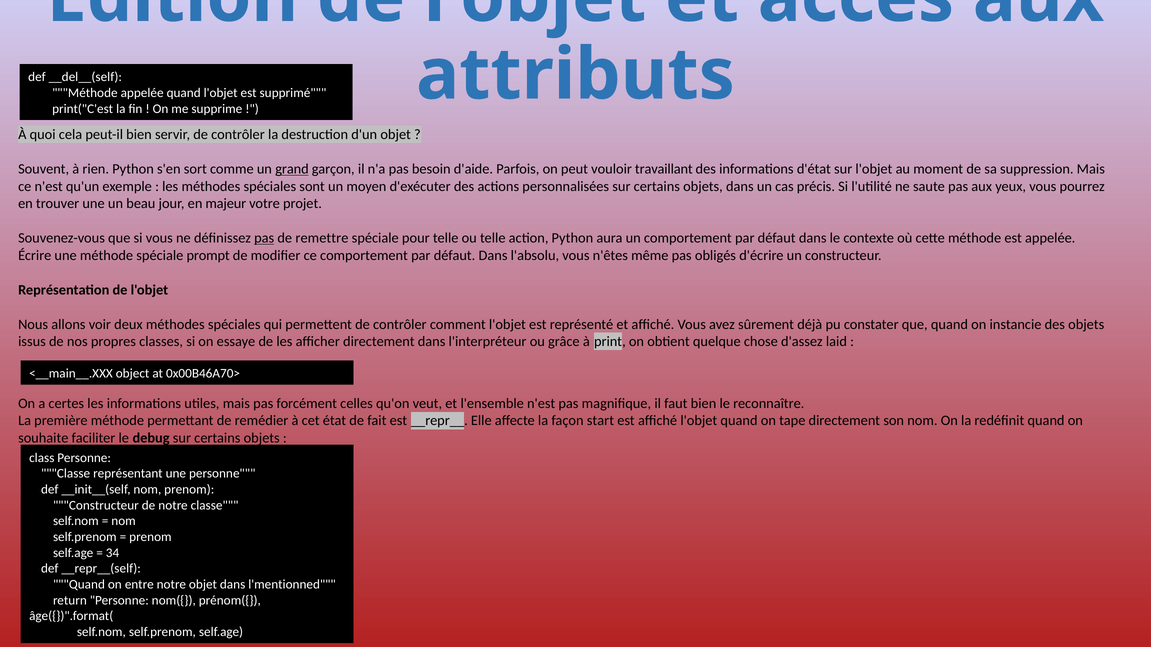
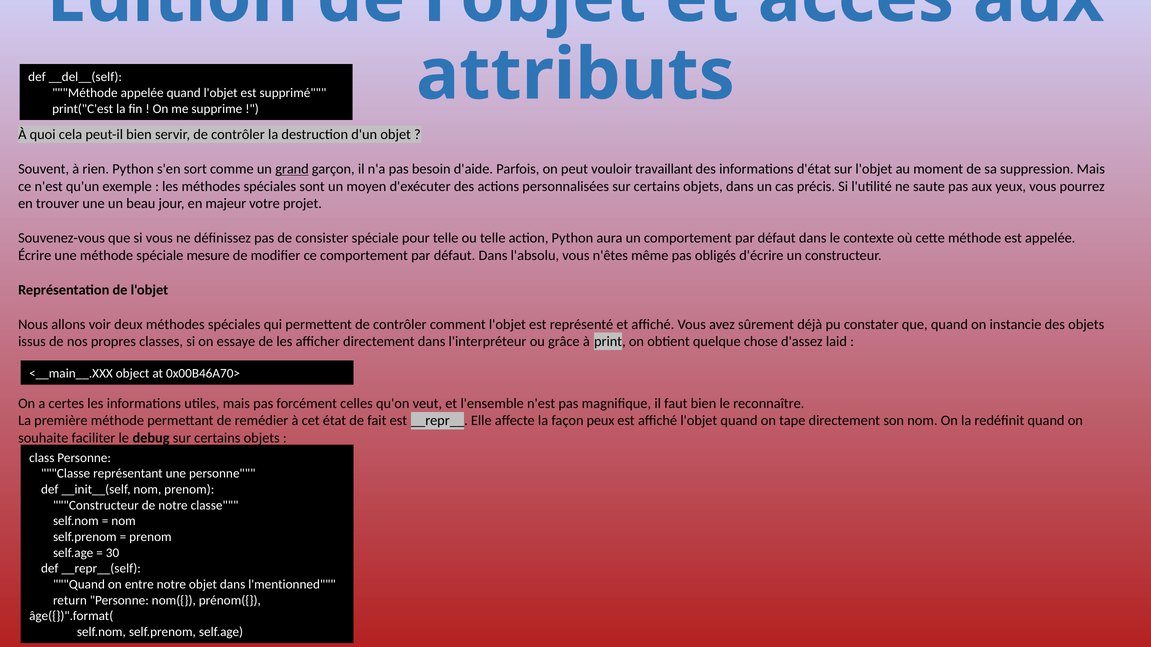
pas at (264, 238) underline: present -> none
remettre: remettre -> consister
prompt: prompt -> mesure
start: start -> peux
34: 34 -> 30
